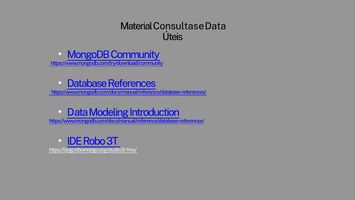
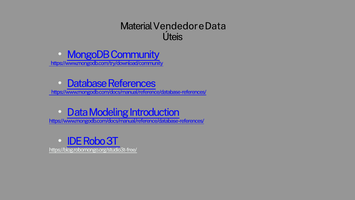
Consultas: Consultas -> Vendedor
